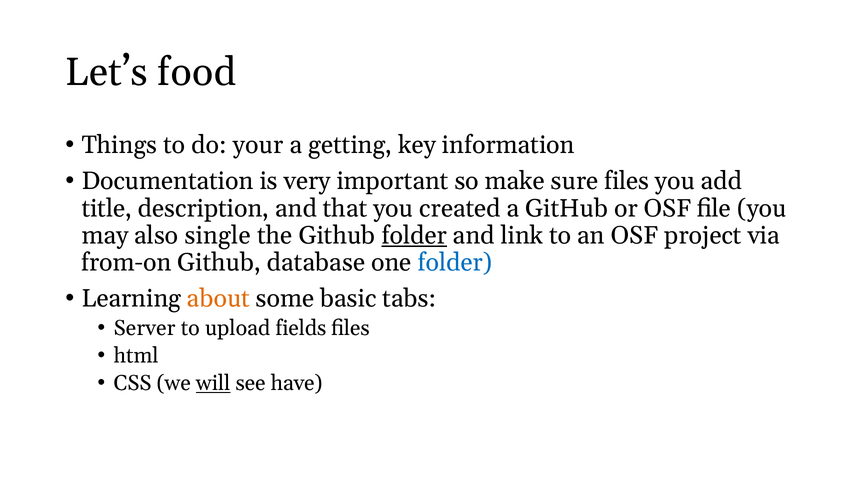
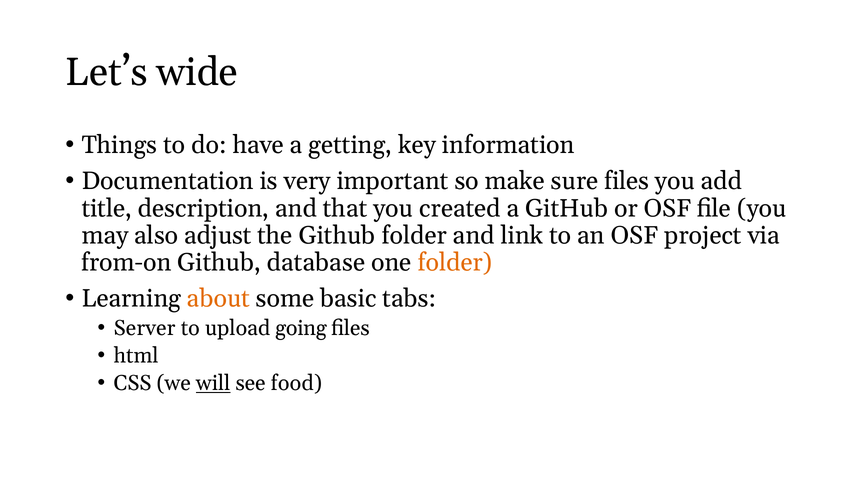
food: food -> wide
your: your -> have
single: single -> adjust
folder at (414, 235) underline: present -> none
folder at (455, 262) colour: blue -> orange
fields: fields -> going
have: have -> food
